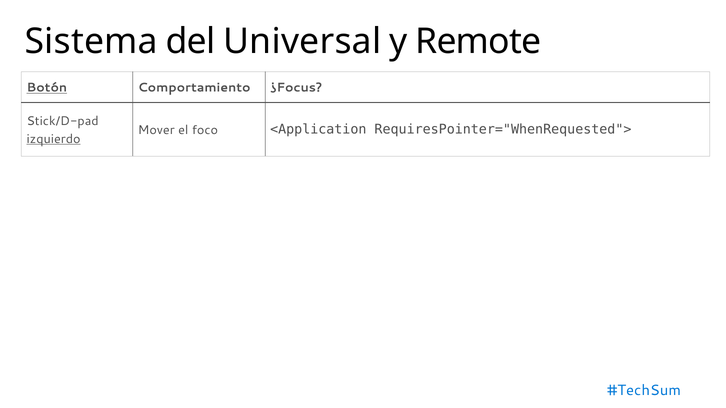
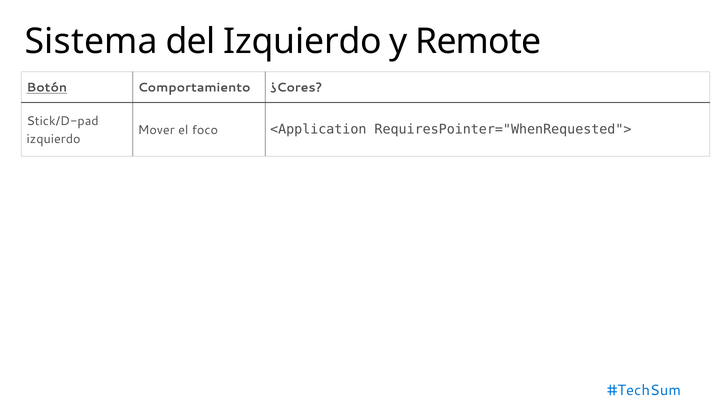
del Universal: Universal -> Izquierdo
¿Focus: ¿Focus -> ¿Cores
izquierdo at (54, 139) underline: present -> none
